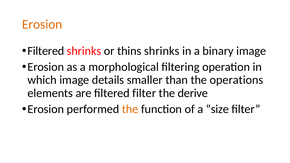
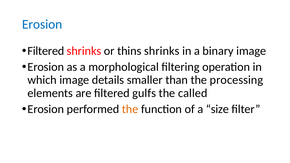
Erosion at (42, 24) colour: orange -> blue
operations: operations -> processing
filtered filter: filter -> gulfs
derive: derive -> called
